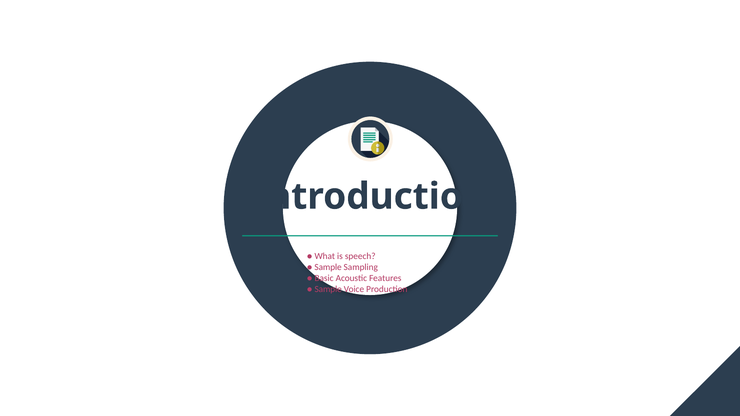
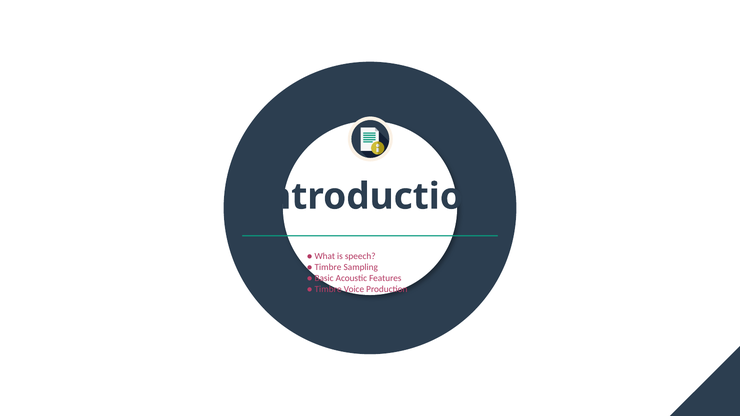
Sample at (328, 267): Sample -> Timbre
Sample at (328, 289): Sample -> Timbre
